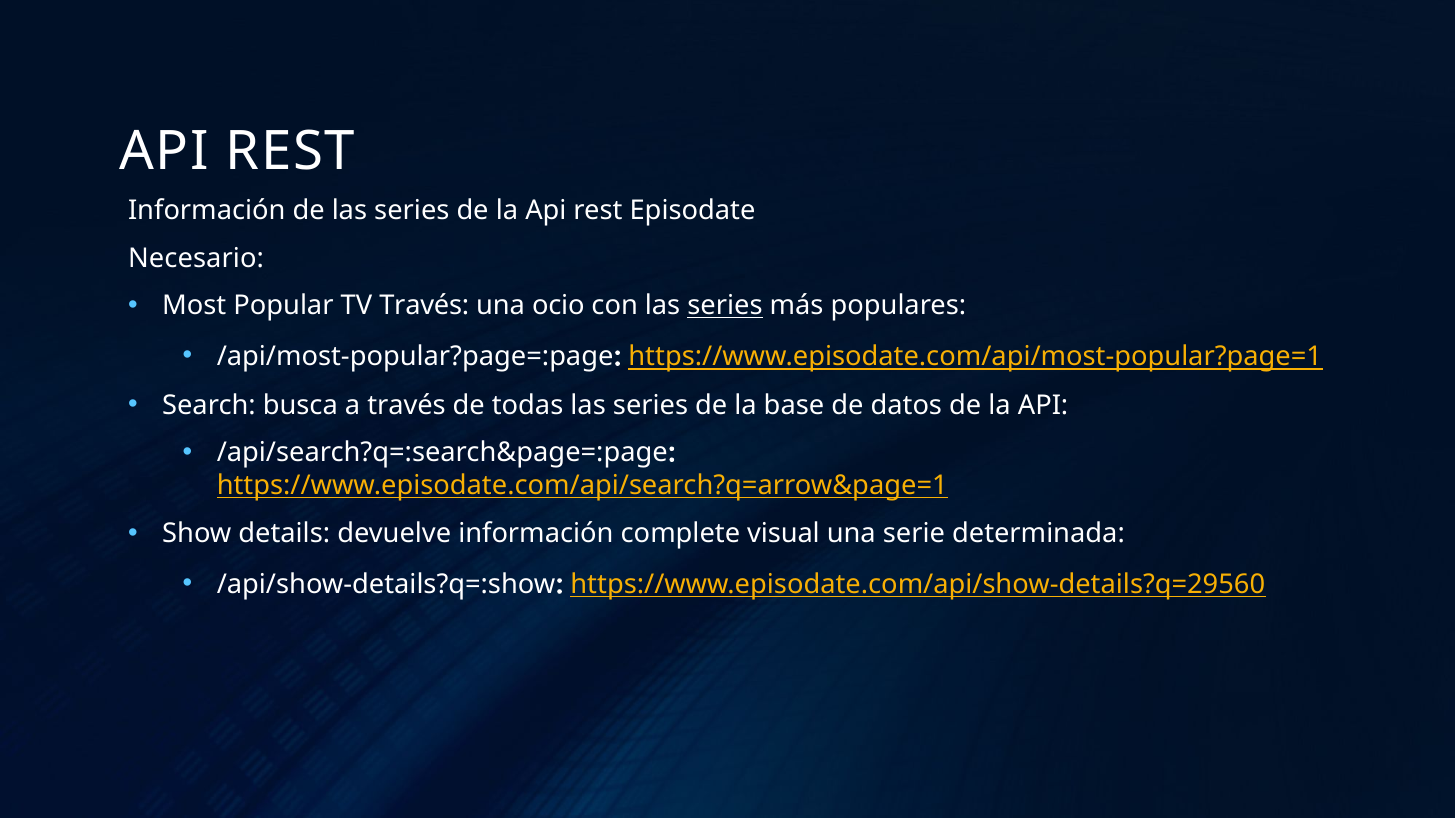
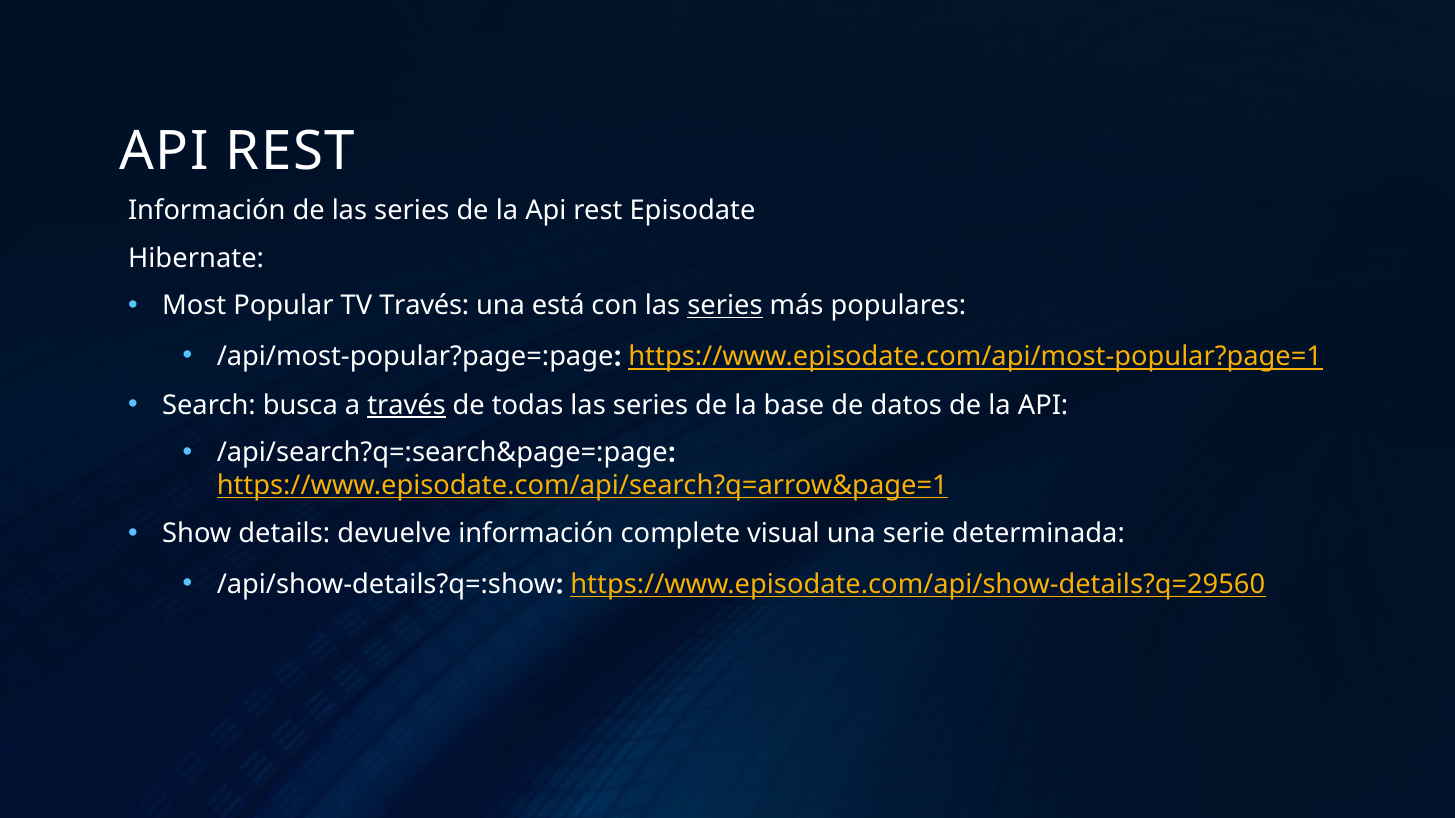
Necesario: Necesario -> Hibernate
ocio: ocio -> está
través at (407, 405) underline: none -> present
